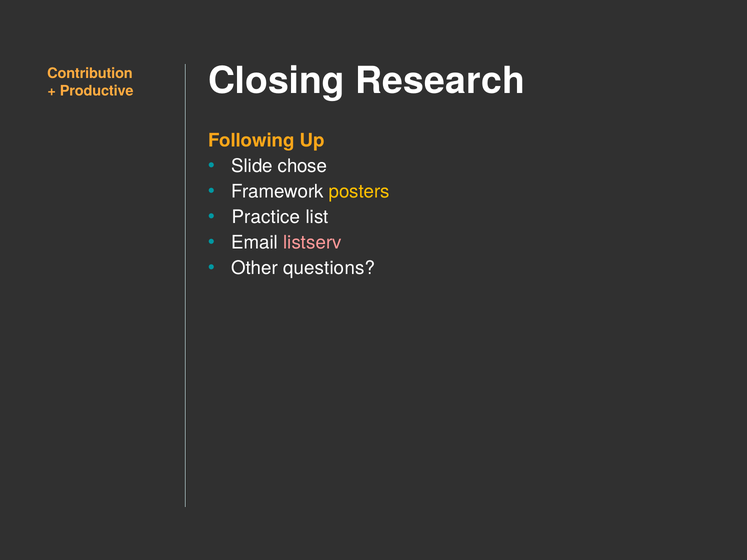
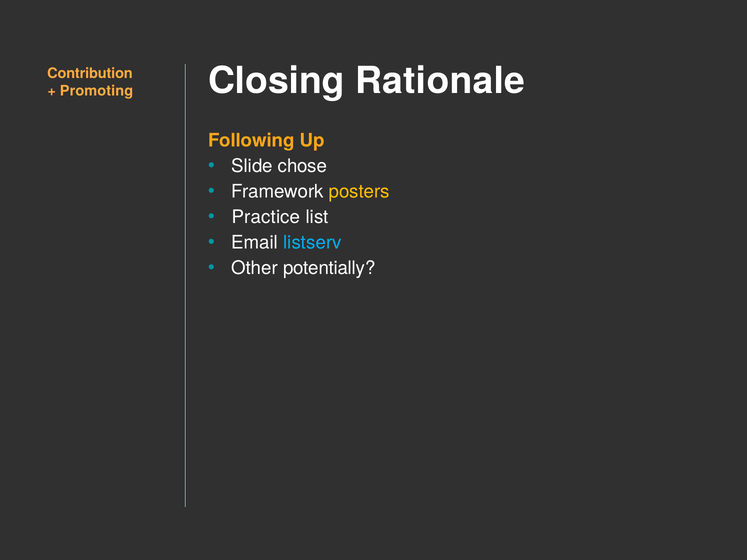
Productive: Productive -> Promoting
Research: Research -> Rationale
listserv colour: pink -> light blue
questions: questions -> potentially
